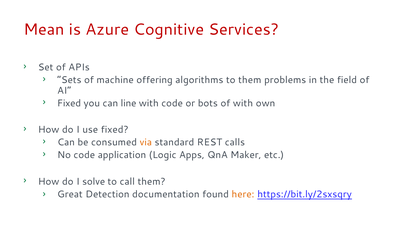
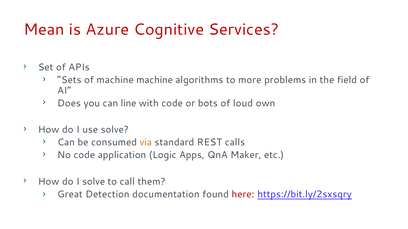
machine offering: offering -> machine
to them: them -> more
Fixed at (69, 103): Fixed -> Does
of with: with -> loud
use fixed: fixed -> solve
here colour: orange -> red
